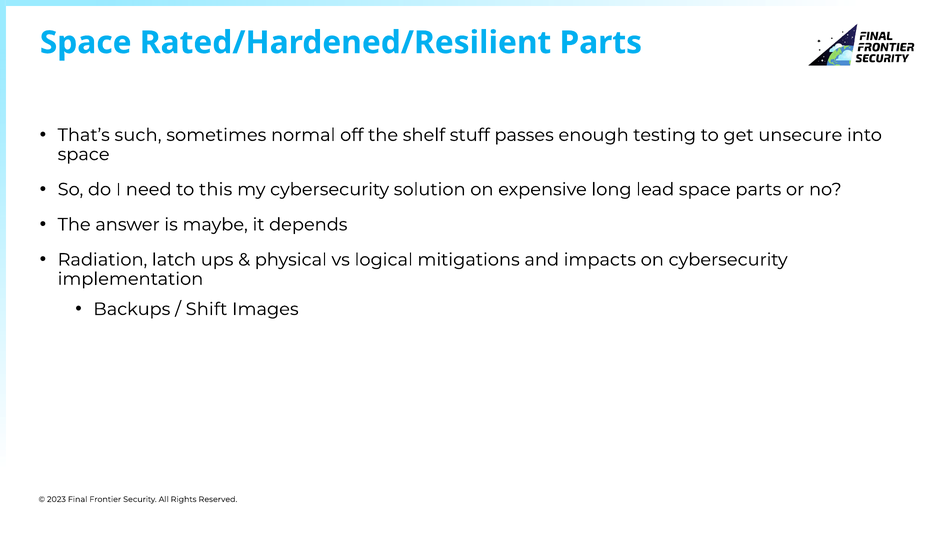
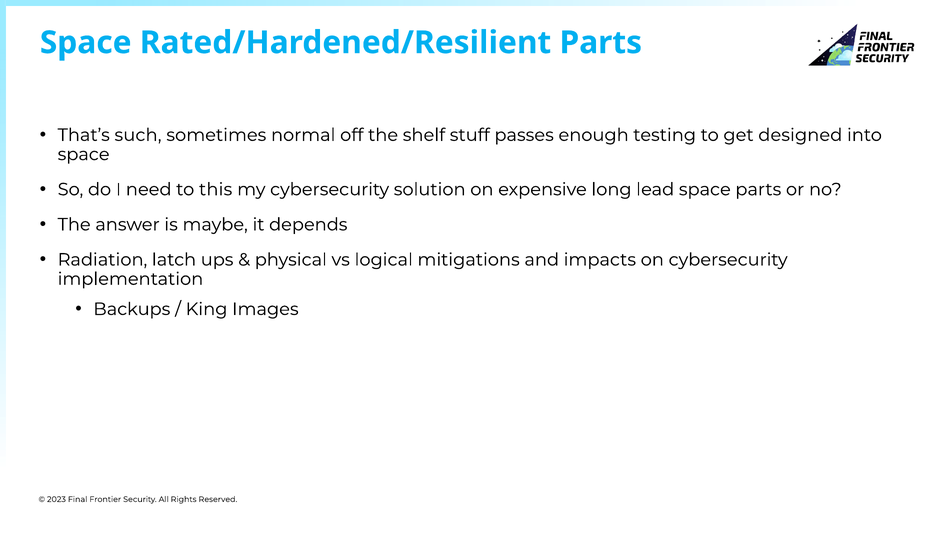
unsecure: unsecure -> designed
Shift: Shift -> King
